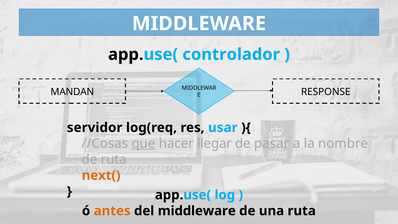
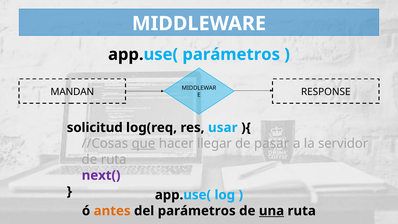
app.use( controlador: controlador -> parámetros
servidor: servidor -> solicitud
nombre: nombre -> servidor
next( colour: orange -> purple
del middleware: middleware -> parámetros
una underline: none -> present
